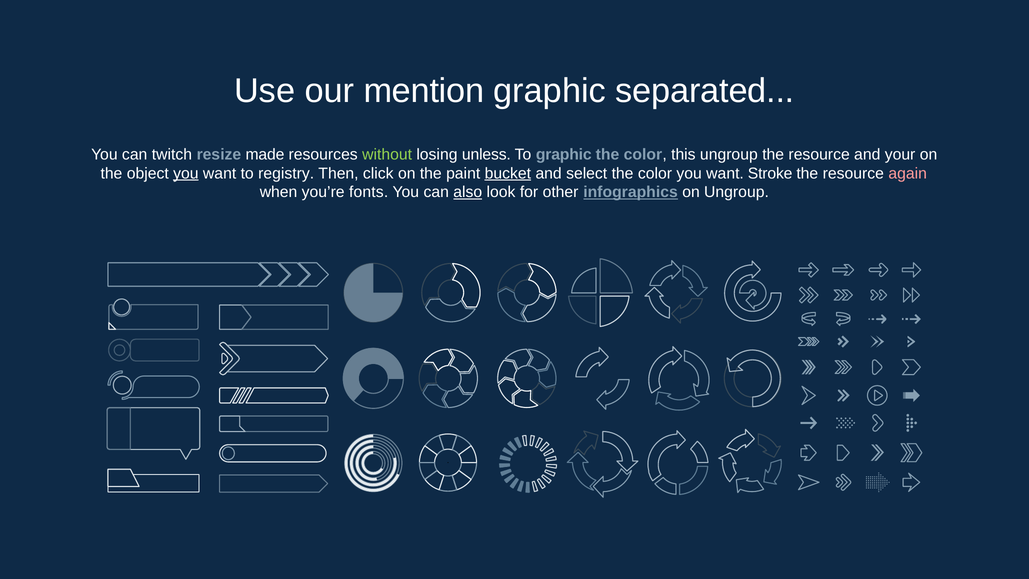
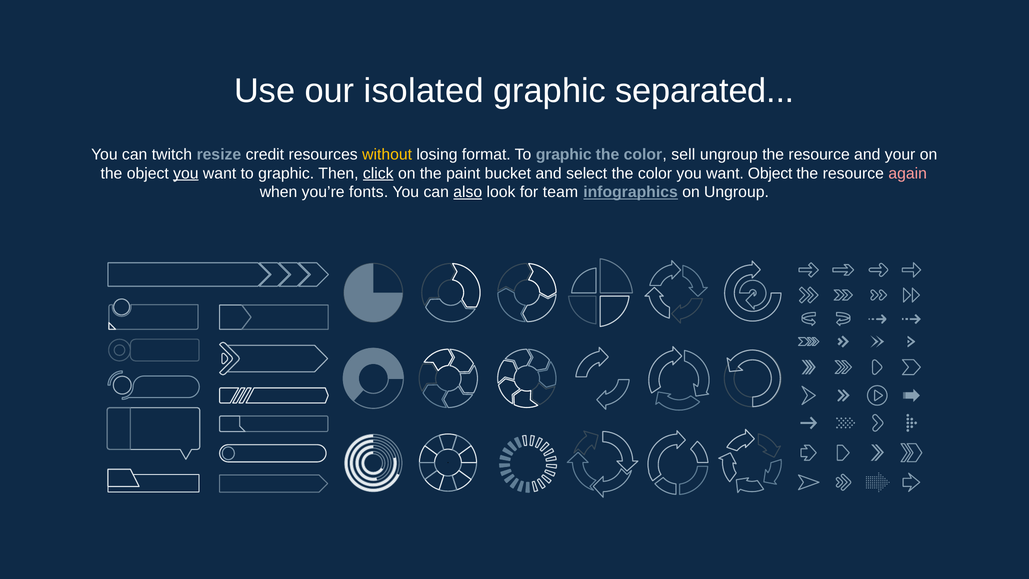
mention: mention -> isolated
made: made -> credit
without colour: light green -> yellow
unless: unless -> format
this: this -> sell
want to registry: registry -> graphic
click underline: none -> present
bucket underline: present -> none
want Stroke: Stroke -> Object
other: other -> team
